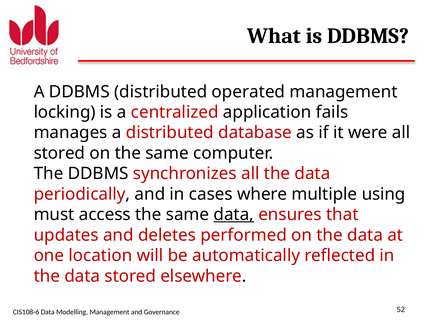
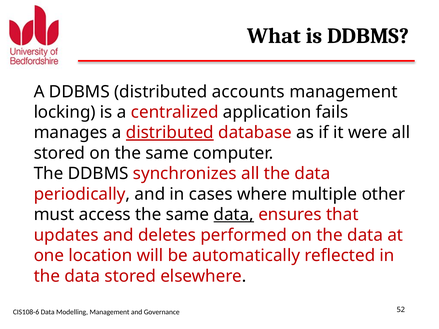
operated: operated -> accounts
distributed at (170, 133) underline: none -> present
using: using -> other
